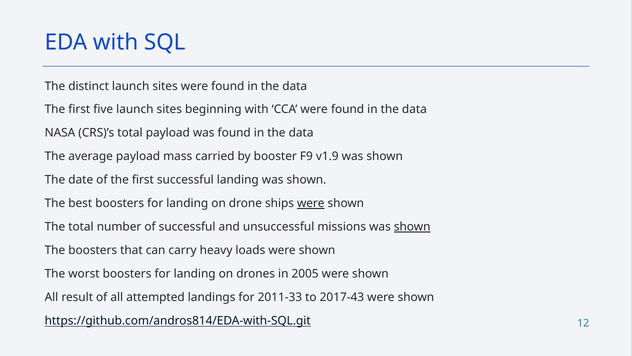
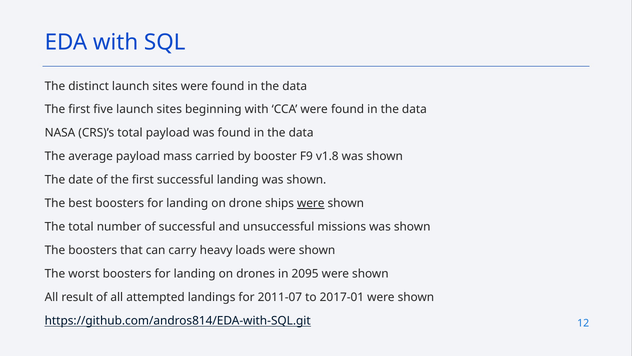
v1.9: v1.9 -> v1.8
shown at (412, 227) underline: present -> none
2005: 2005 -> 2095
2011-33: 2011-33 -> 2011-07
2017-43: 2017-43 -> 2017-01
